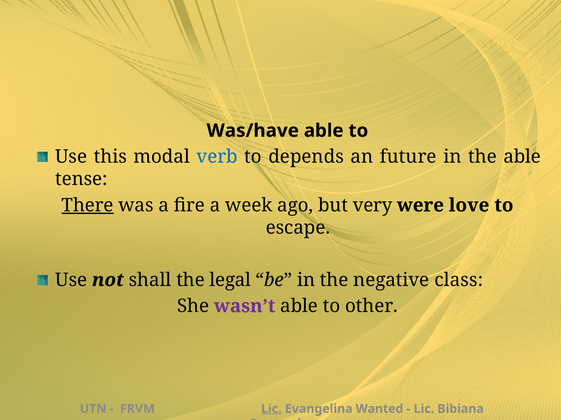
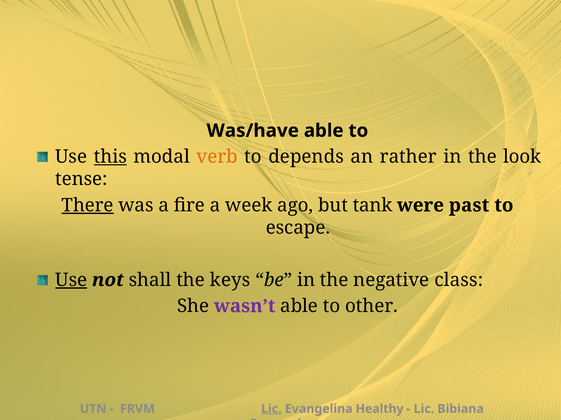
this underline: none -> present
verb colour: blue -> orange
future: future -> rather
the able: able -> look
very: very -> tank
love: love -> past
Use at (71, 280) underline: none -> present
legal: legal -> keys
Wanted: Wanted -> Healthy
